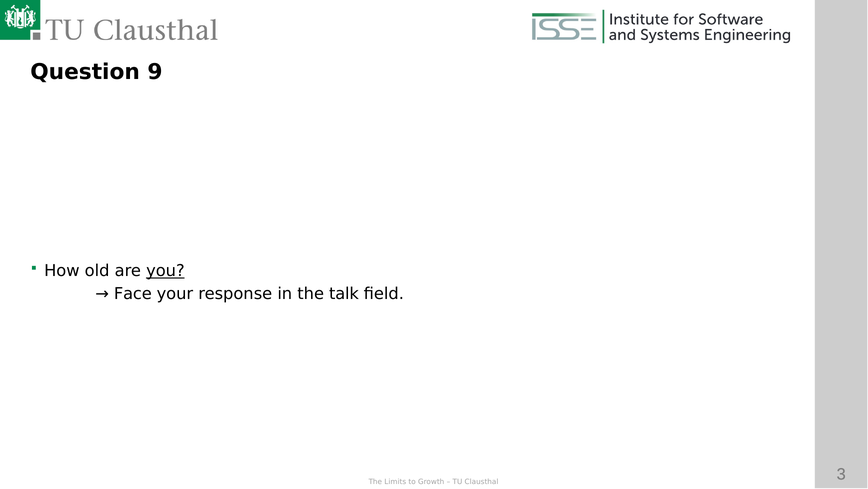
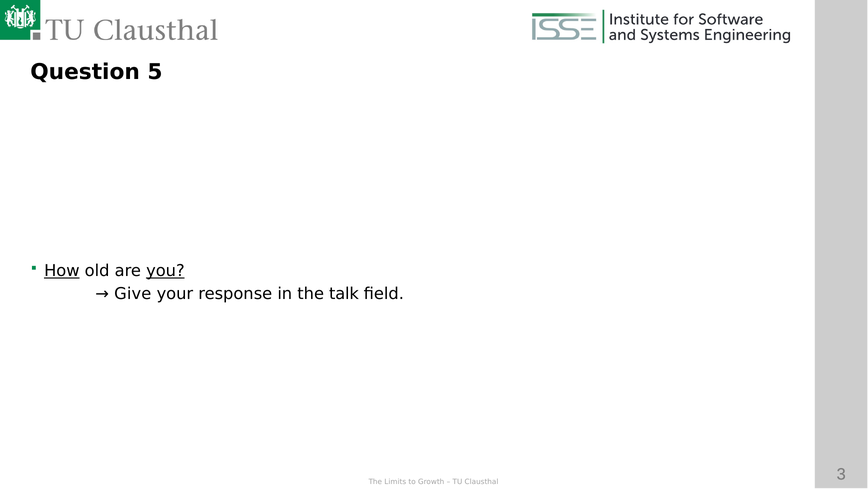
9: 9 -> 5
How underline: none -> present
Face: Face -> Give
